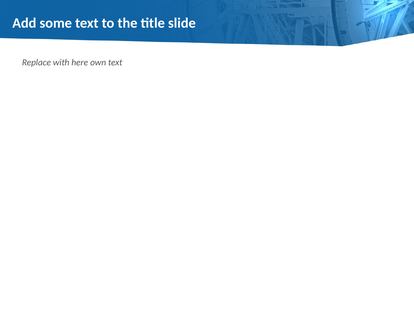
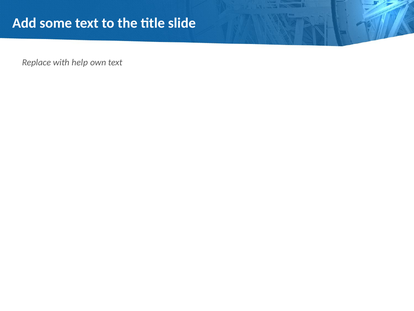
here: here -> help
